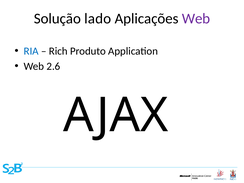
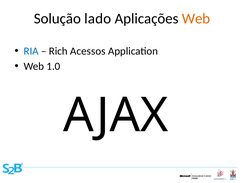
Web at (196, 19) colour: purple -> orange
Produto: Produto -> Acessos
2.6: 2.6 -> 1.0
